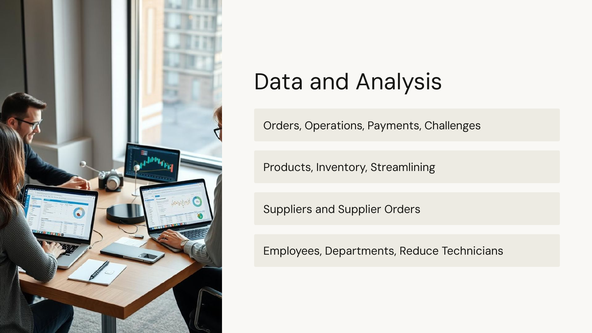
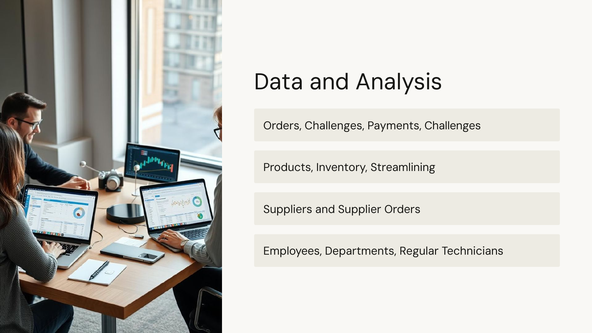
Orders Operations: Operations -> Challenges
Reduce: Reduce -> Regular
